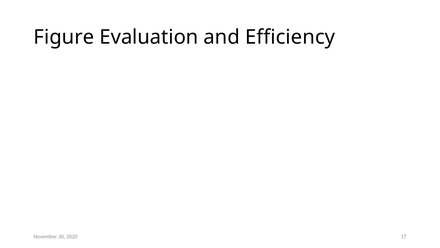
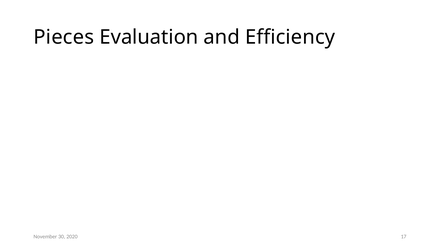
Figure: Figure -> Pieces
